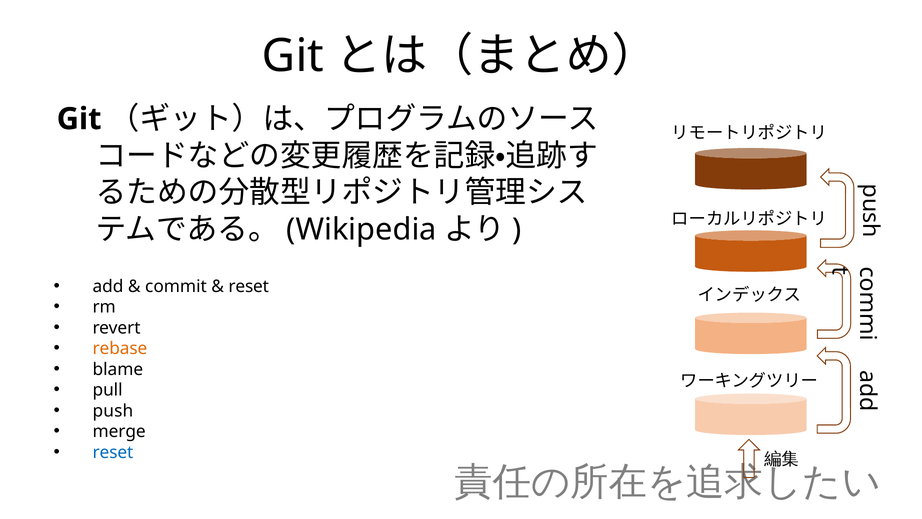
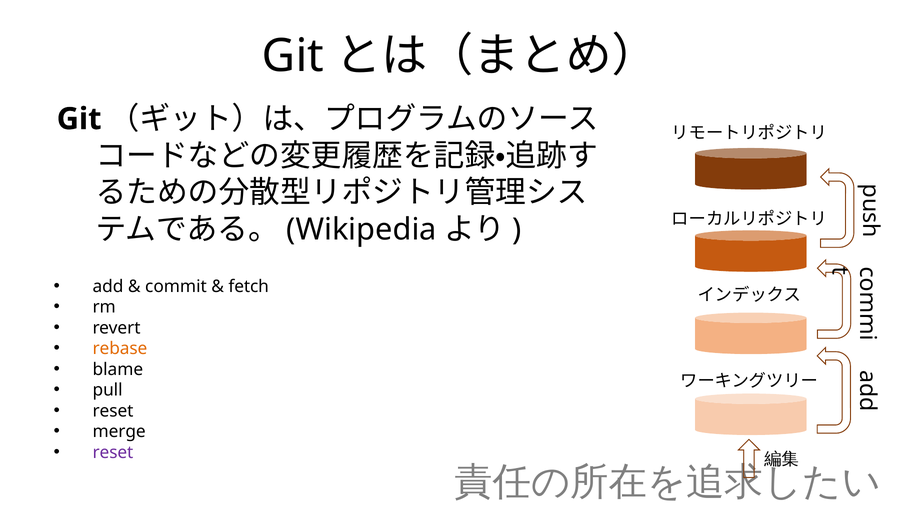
reset at (249, 286): reset -> fetch
push at (113, 411): push -> reset
reset at (113, 452) colour: blue -> purple
